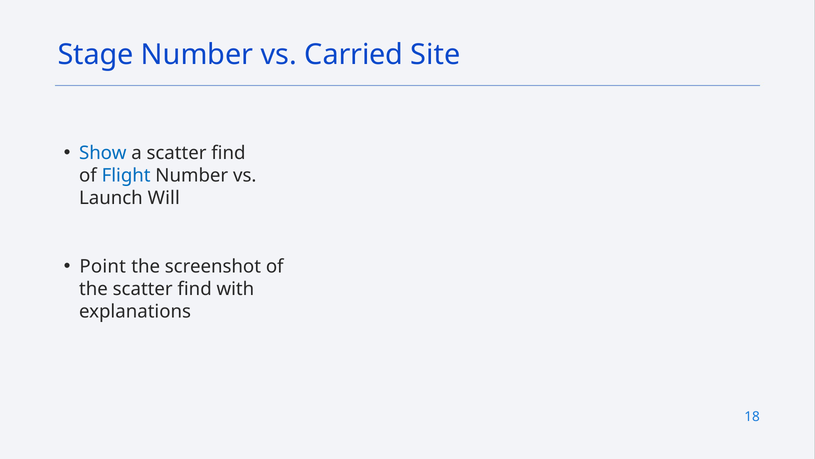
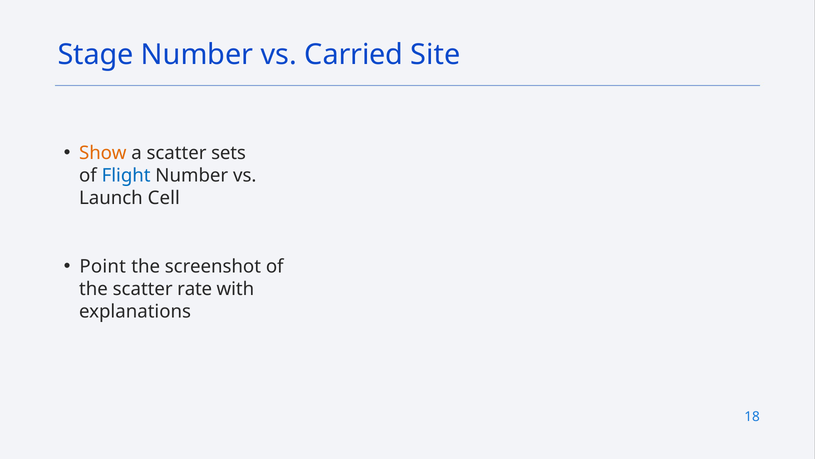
Show colour: blue -> orange
a scatter find: find -> sets
Will: Will -> Cell
the scatter find: find -> rate
